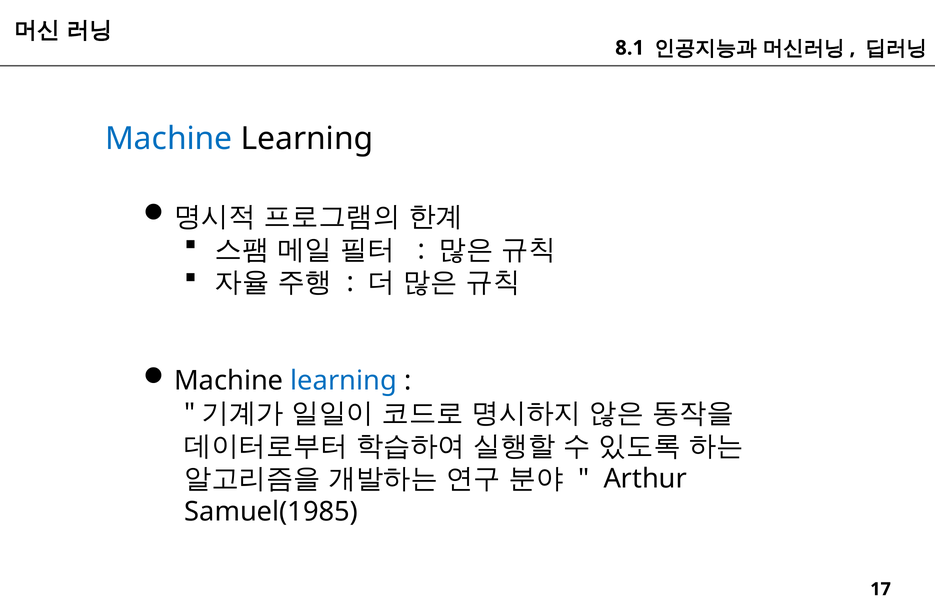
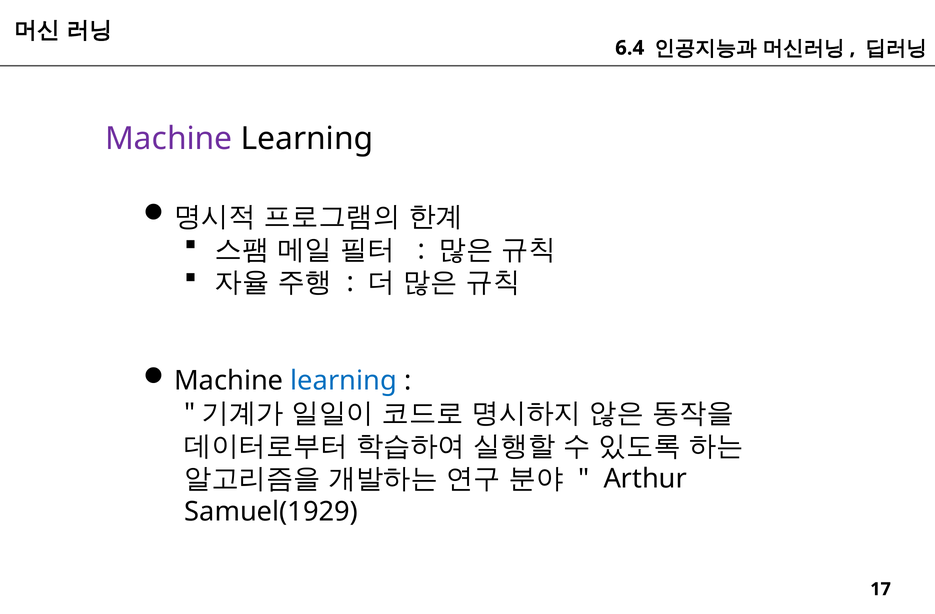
8.1: 8.1 -> 6.4
Machine at (169, 139) colour: blue -> purple
Samuel(1985: Samuel(1985 -> Samuel(1929
